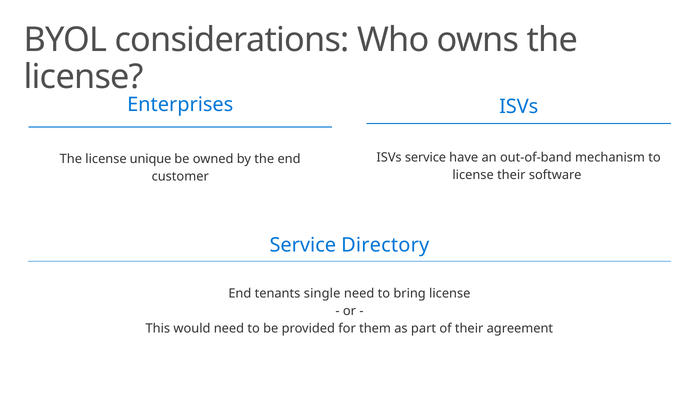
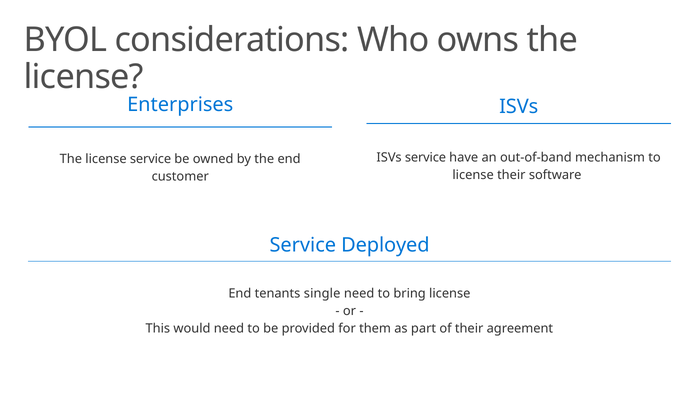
unique at (151, 159): unique -> service
Directory: Directory -> Deployed
